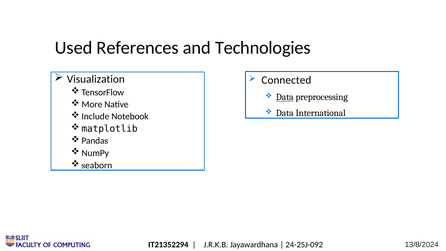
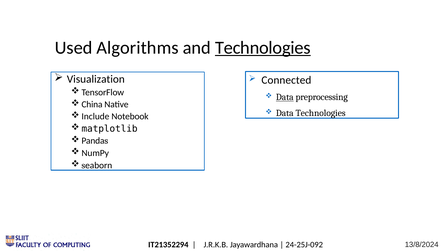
References: References -> Algorithms
Technologies at (263, 48) underline: none -> present
More: More -> China
Data International: International -> Technologies
